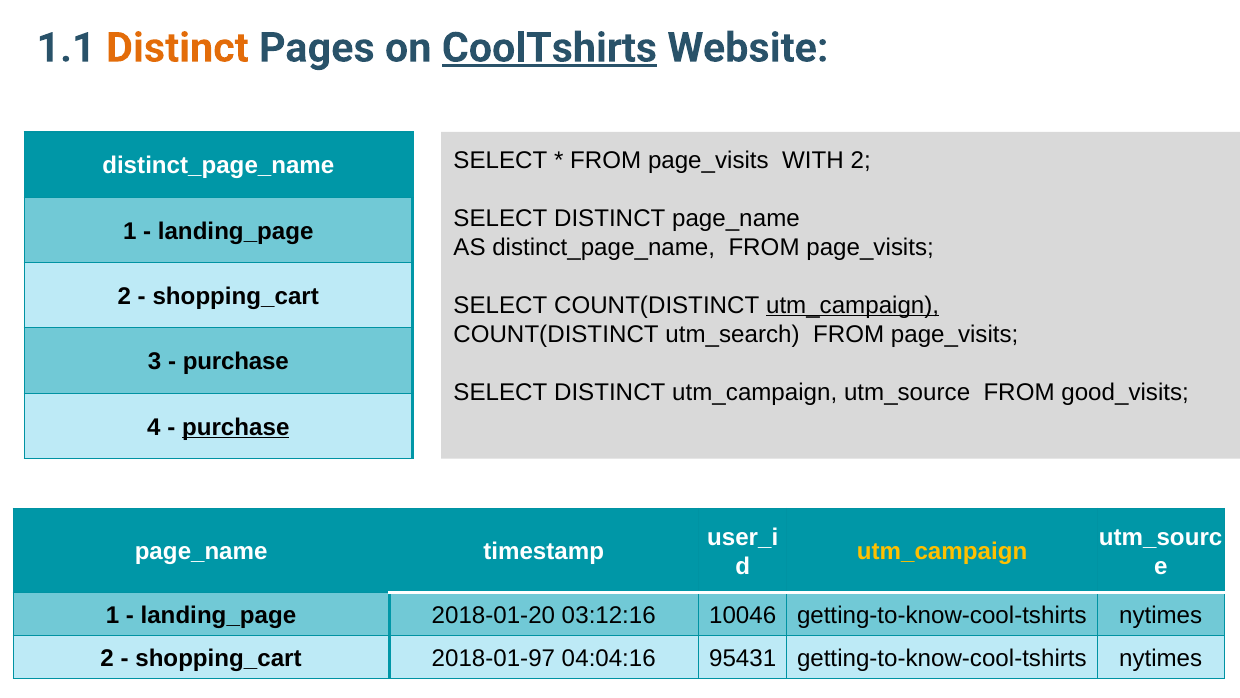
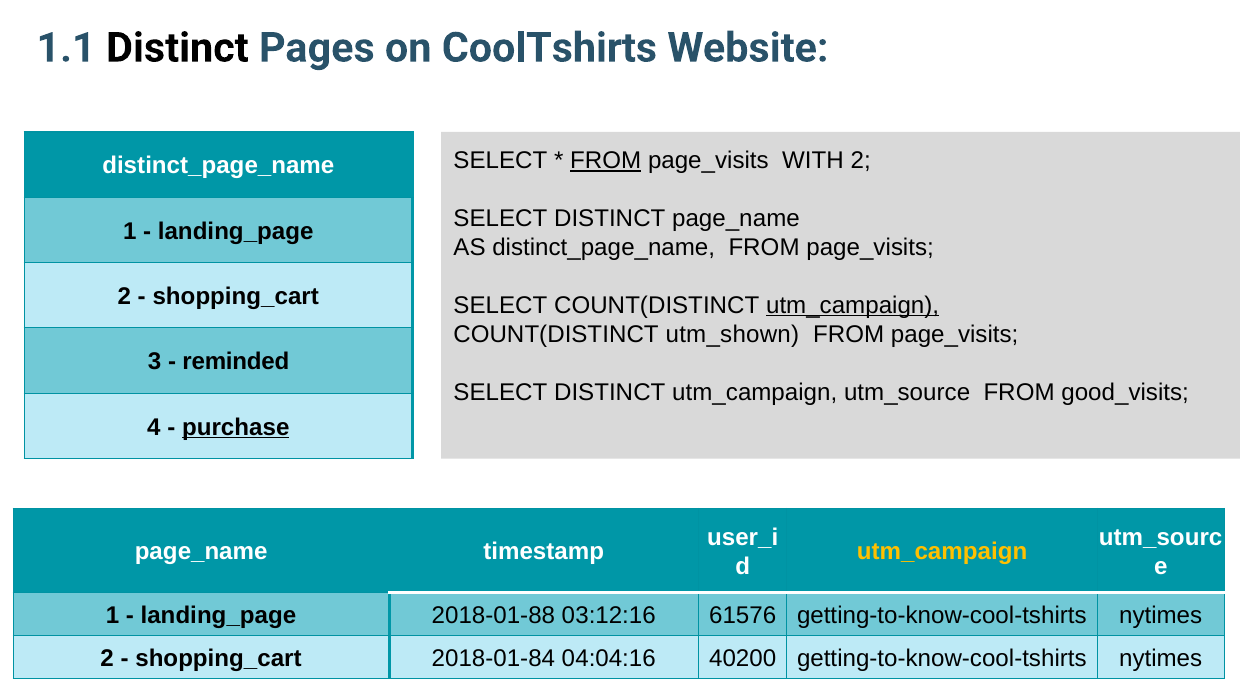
Distinct at (177, 48) colour: orange -> black
CoolTshirts underline: present -> none
FROM at (606, 160) underline: none -> present
utm_search: utm_search -> utm_shown
purchase at (236, 362): purchase -> reminded
2018-01-20: 2018-01-20 -> 2018-01-88
10046: 10046 -> 61576
2018-01-97: 2018-01-97 -> 2018-01-84
95431: 95431 -> 40200
